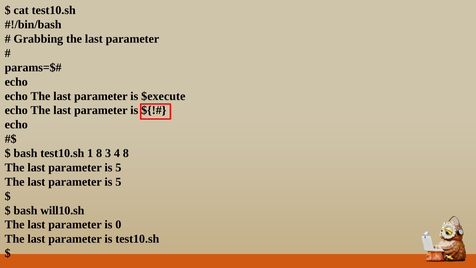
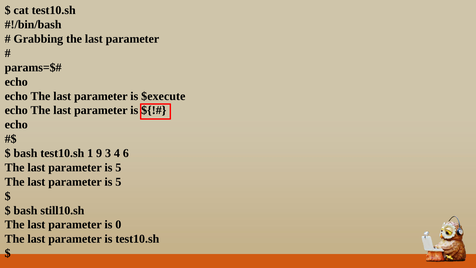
1 8: 8 -> 9
4 8: 8 -> 6
will10.sh: will10.sh -> still10.sh
